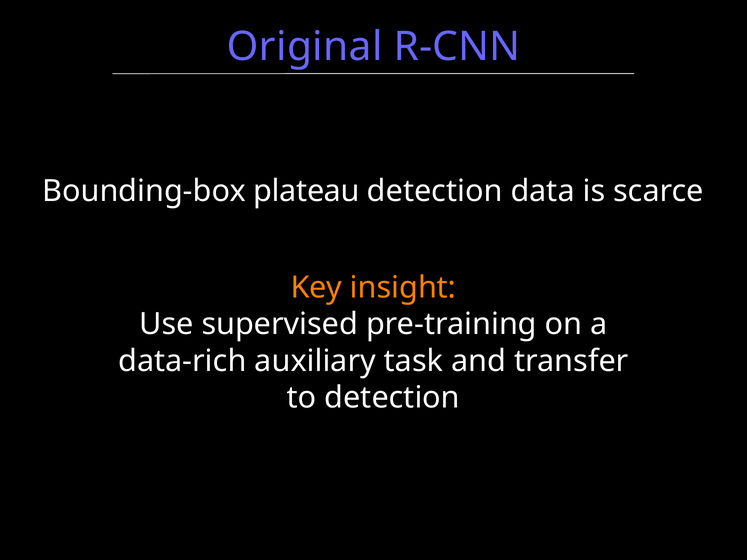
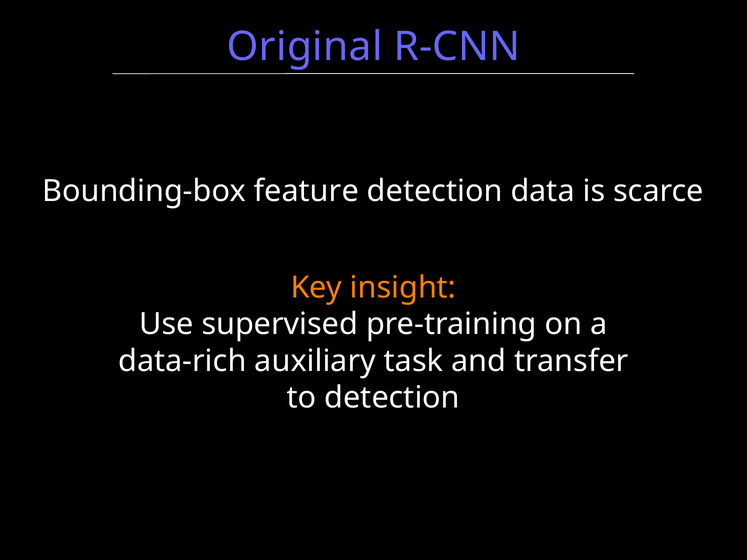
plateau: plateau -> feature
